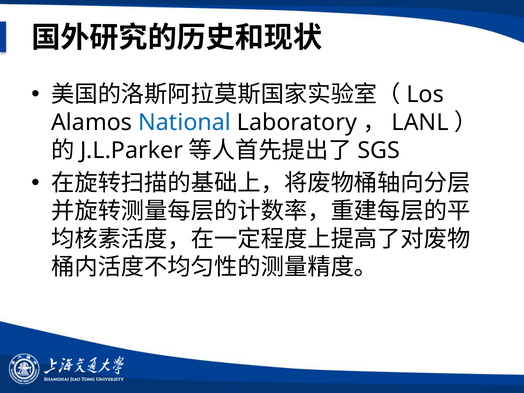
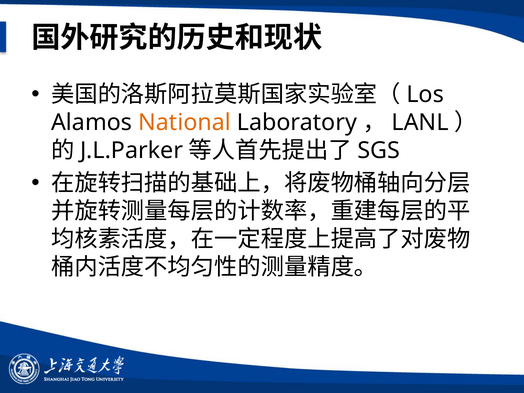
National colour: blue -> orange
